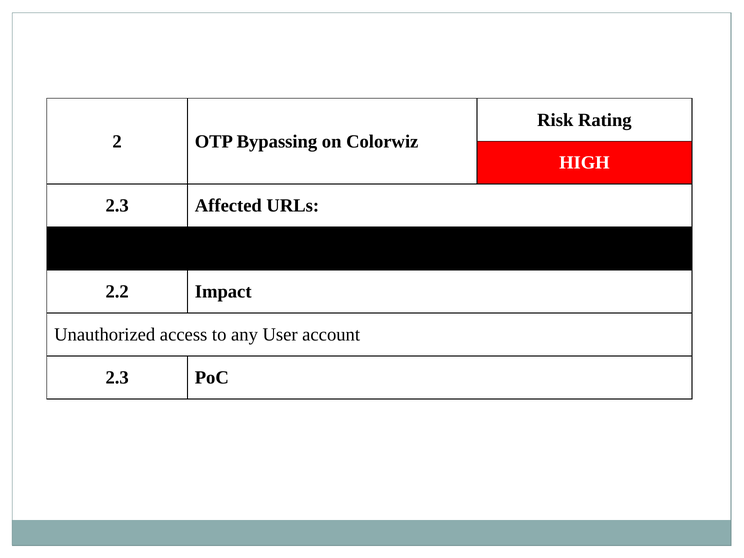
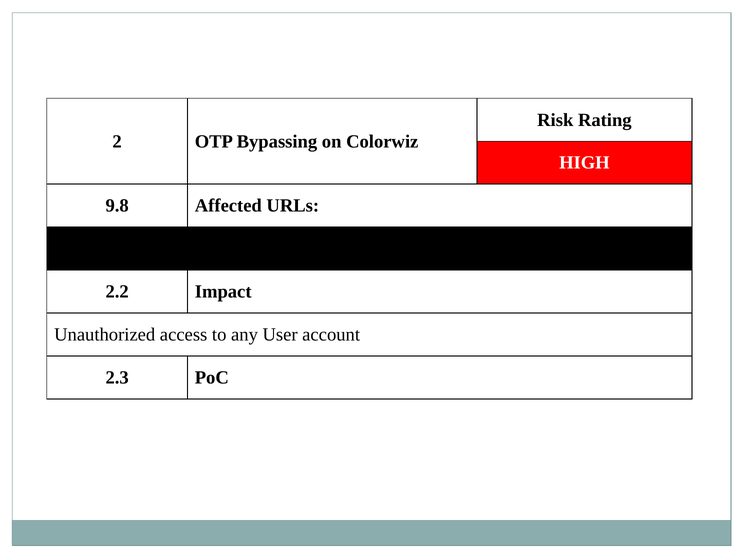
2.3 at (117, 206): 2.3 -> 9.8
